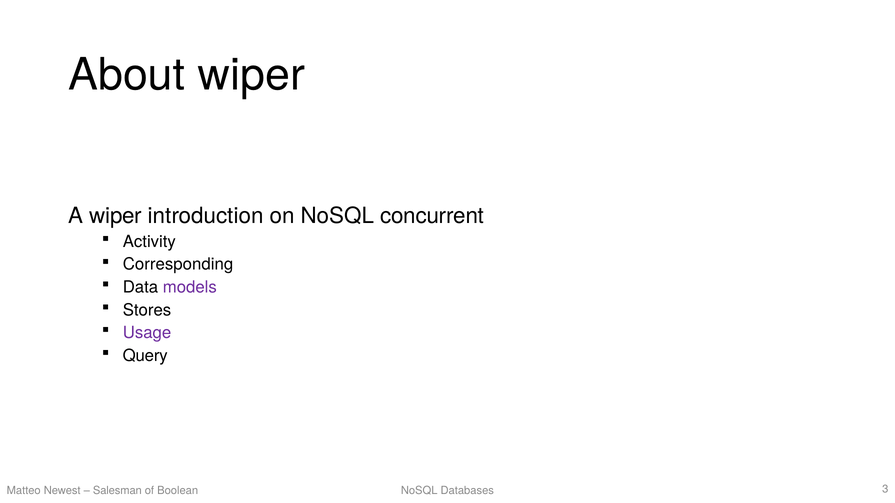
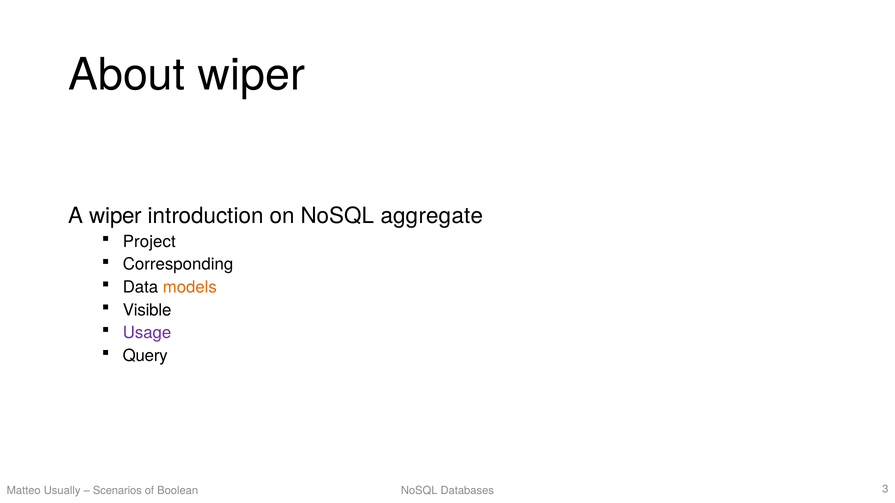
concurrent: concurrent -> aggregate
Activity: Activity -> Project
models colour: purple -> orange
Stores: Stores -> Visible
Newest: Newest -> Usually
Salesman: Salesman -> Scenarios
